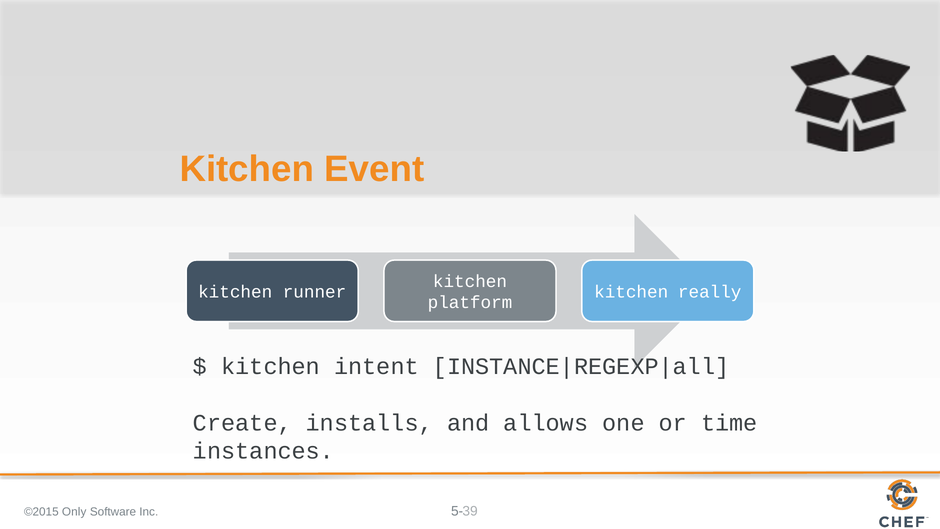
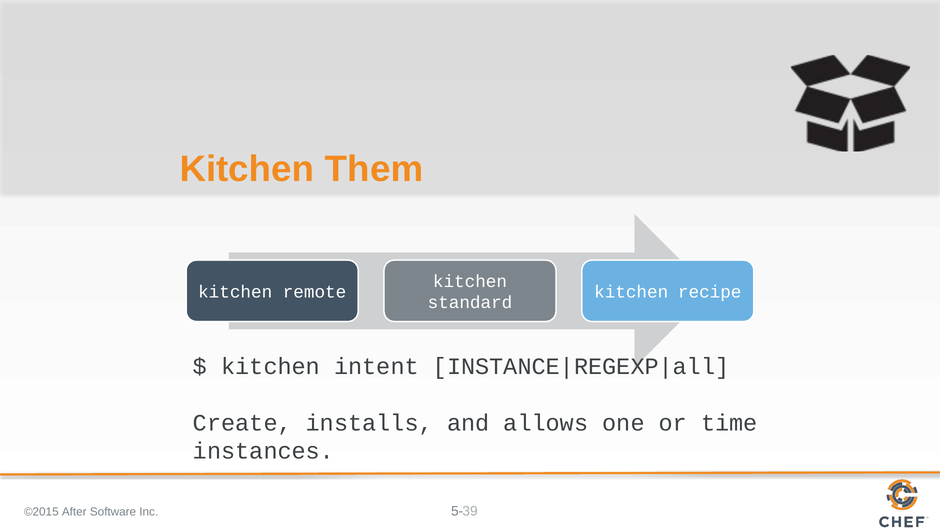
Event: Event -> Them
runner: runner -> remote
really: really -> recipe
platform: platform -> standard
Only: Only -> After
